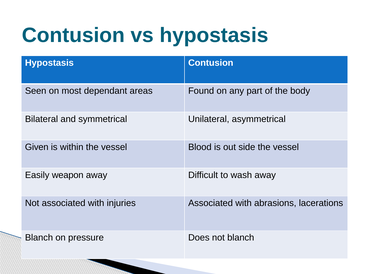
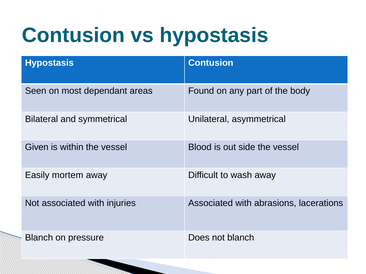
weapon: weapon -> mortem
